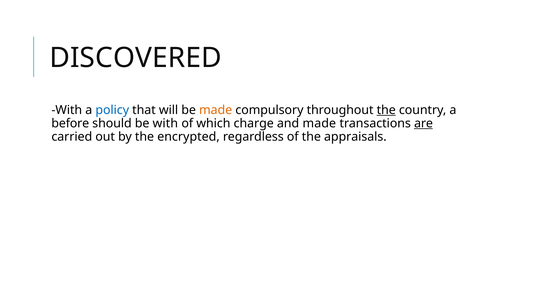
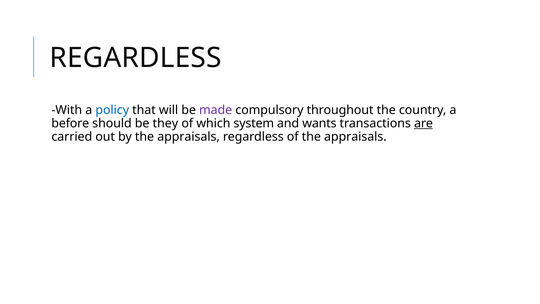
DISCOVERED at (136, 58): DISCOVERED -> REGARDLESS
made at (216, 110) colour: orange -> purple
the at (386, 110) underline: present -> none
be with: with -> they
charge: charge -> system
and made: made -> wants
by the encrypted: encrypted -> appraisals
